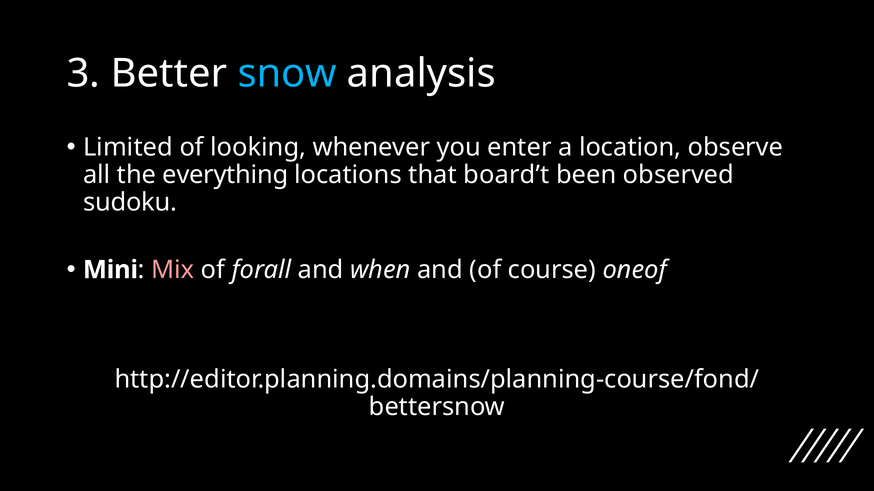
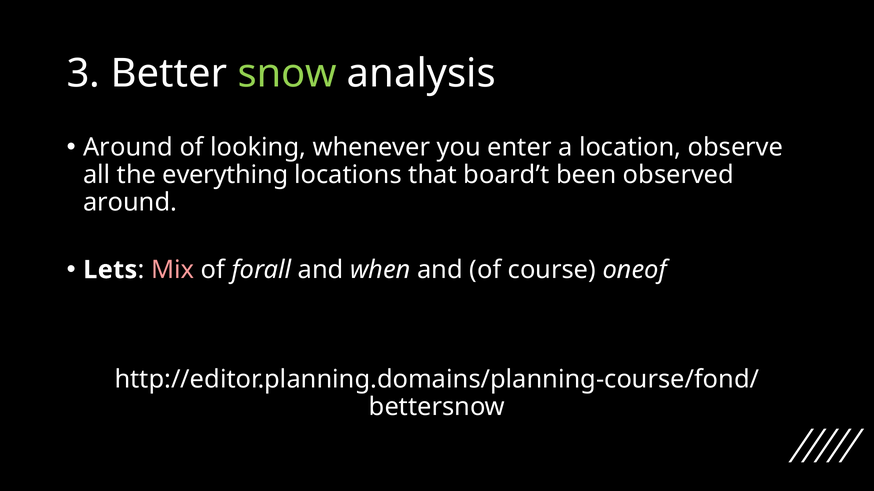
snow colour: light blue -> light green
Limited at (128, 148): Limited -> Around
sudoku at (130, 203): sudoku -> around
Mini: Mini -> Lets
